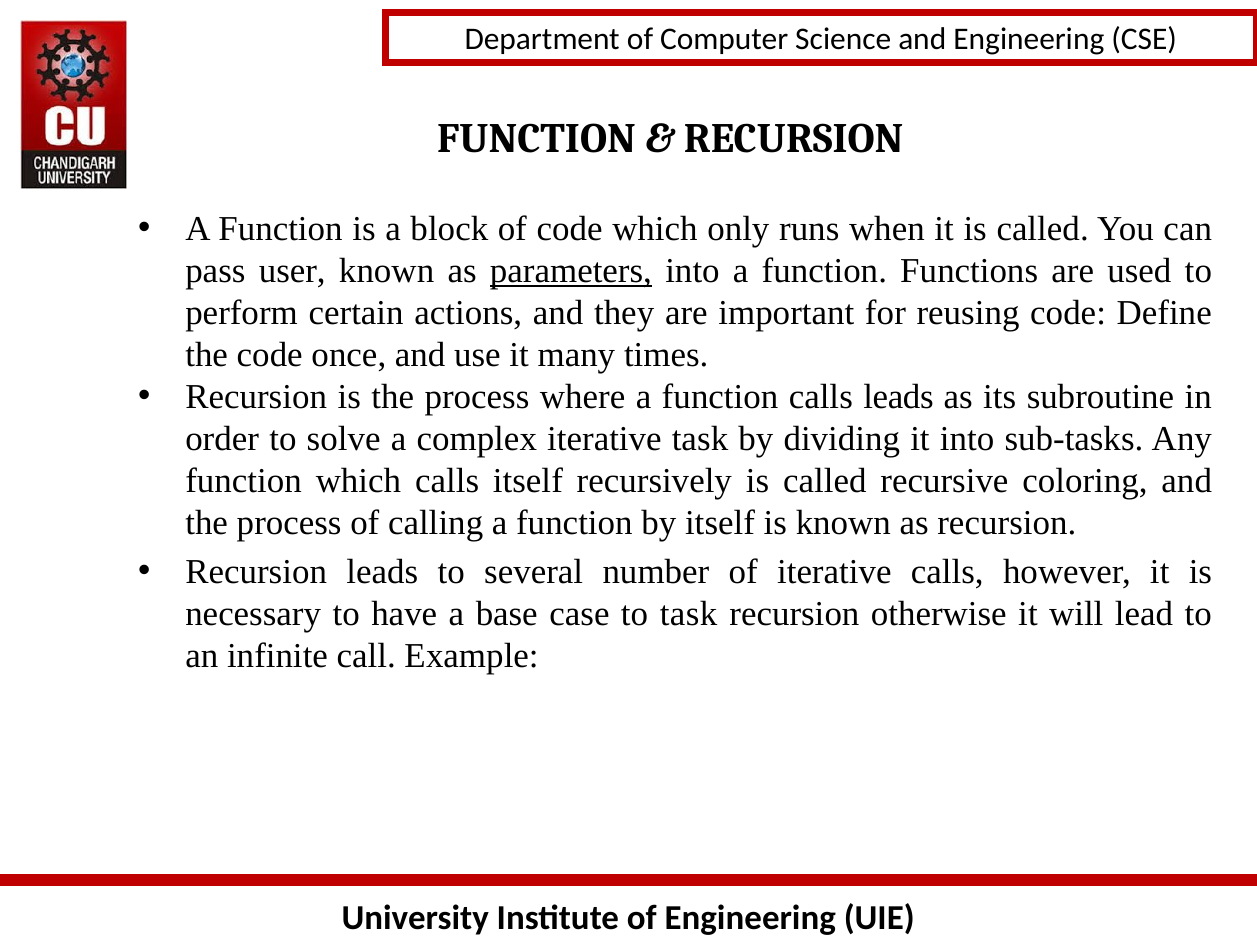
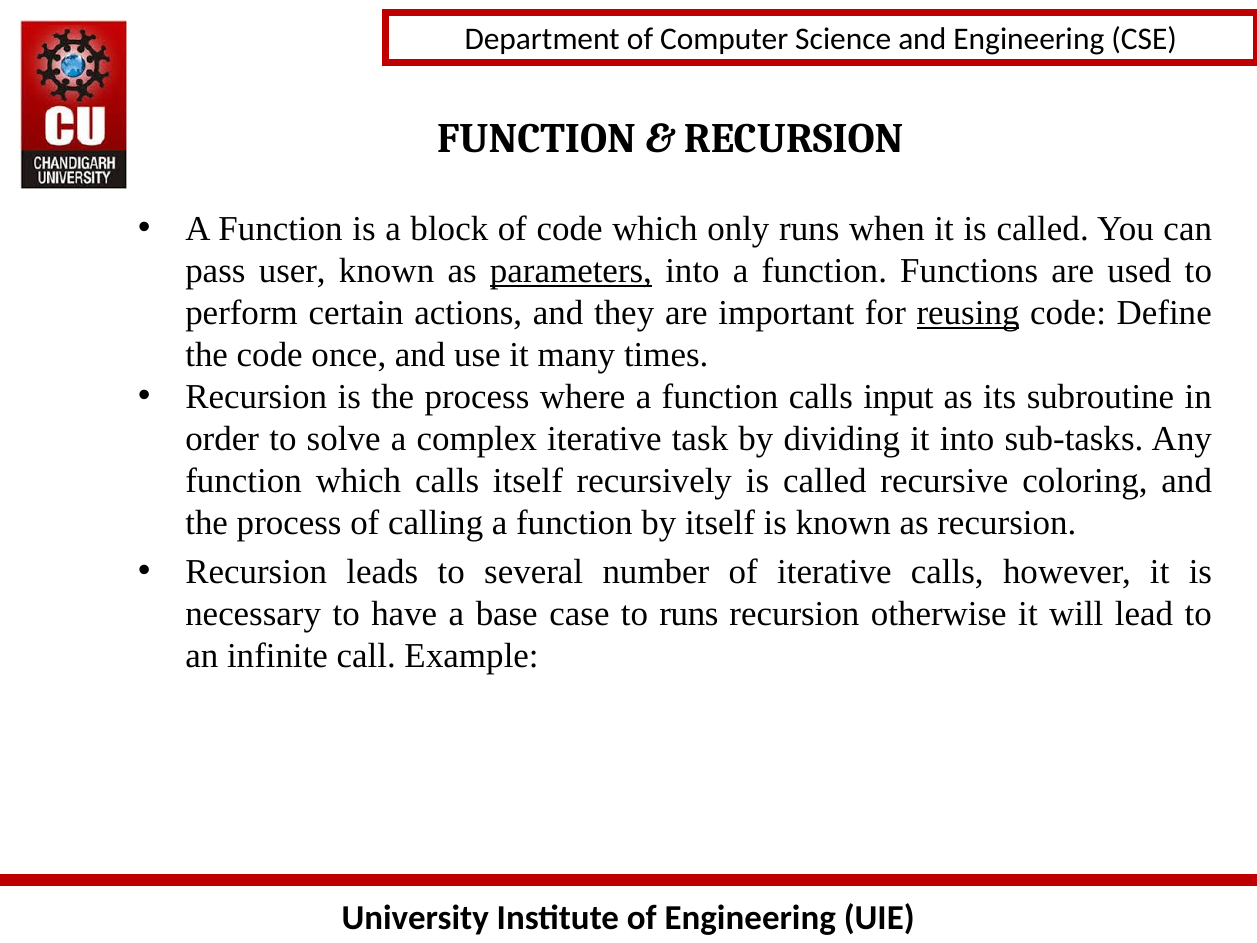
reusing underline: none -> present
calls leads: leads -> input
to task: task -> runs
